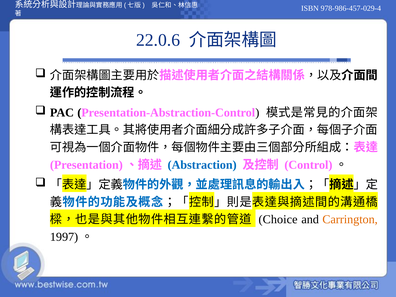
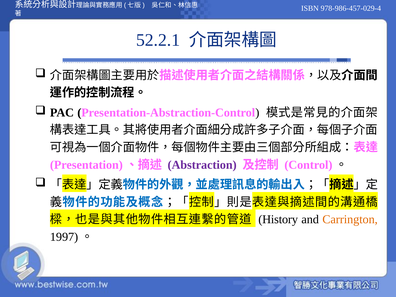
22.0.6: 22.0.6 -> 52.2.1
Abstraction colour: blue -> purple
Choice: Choice -> History
